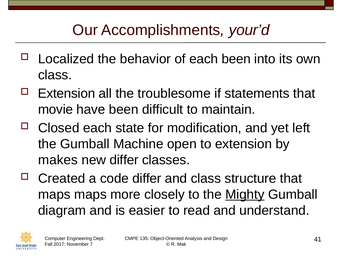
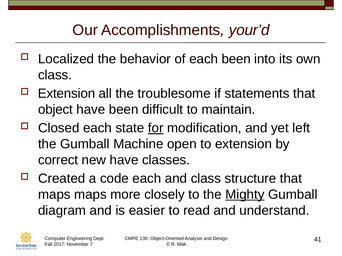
movie: movie -> object
for underline: none -> present
makes: makes -> correct
new differ: differ -> have
code differ: differ -> each
